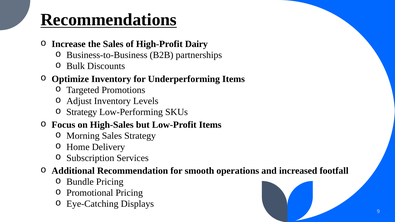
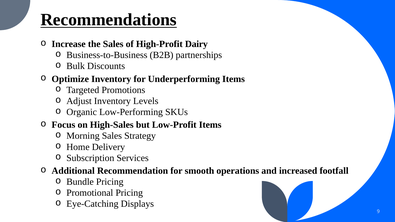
Strategy at (82, 112): Strategy -> Organic
